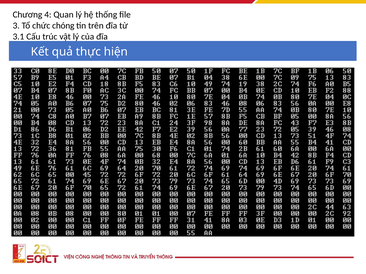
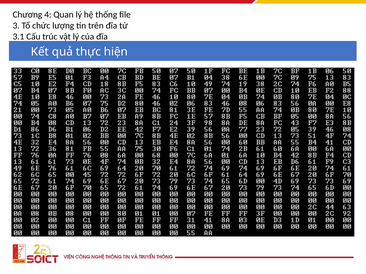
chóng: chóng -> lượng
